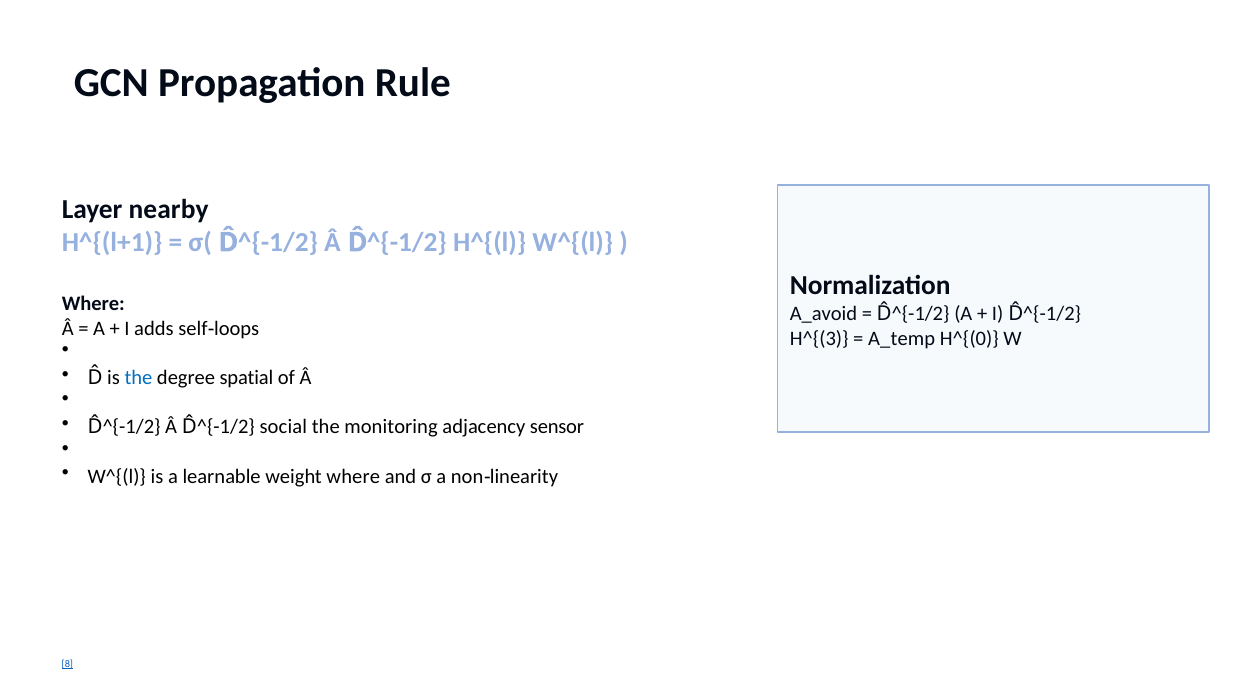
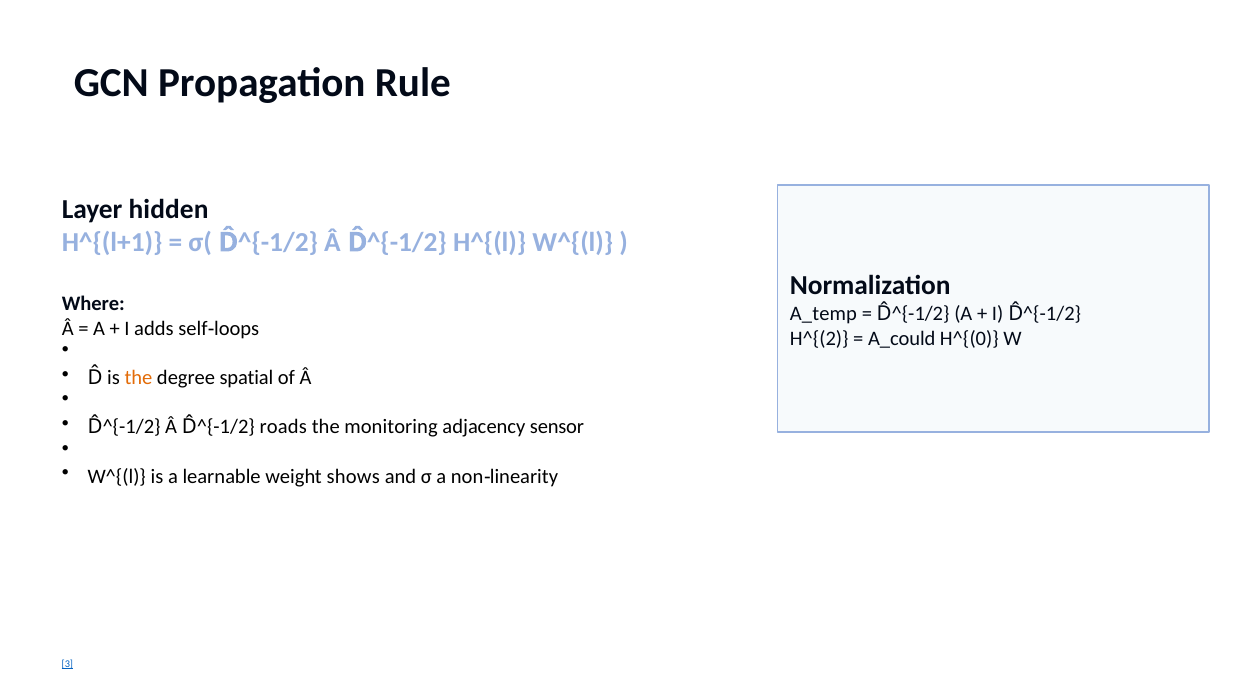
nearby: nearby -> hidden
A_avoid: A_avoid -> A_temp
H^{(3: H^{(3 -> H^{(2
A_temp: A_temp -> A_could
the at (138, 378) colour: blue -> orange
social: social -> roads
weight where: where -> shows
8: 8 -> 3
